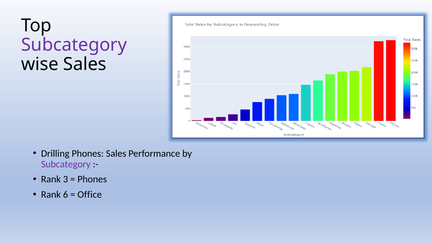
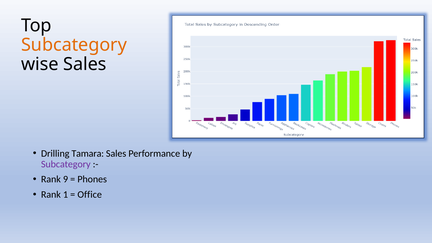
Subcategory at (74, 45) colour: purple -> orange
Drilling Phones: Phones -> Tamara
3: 3 -> 9
6: 6 -> 1
